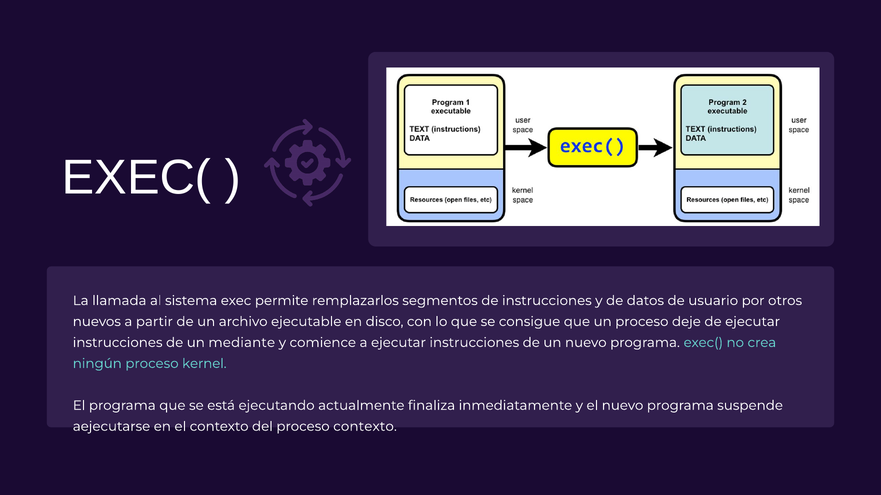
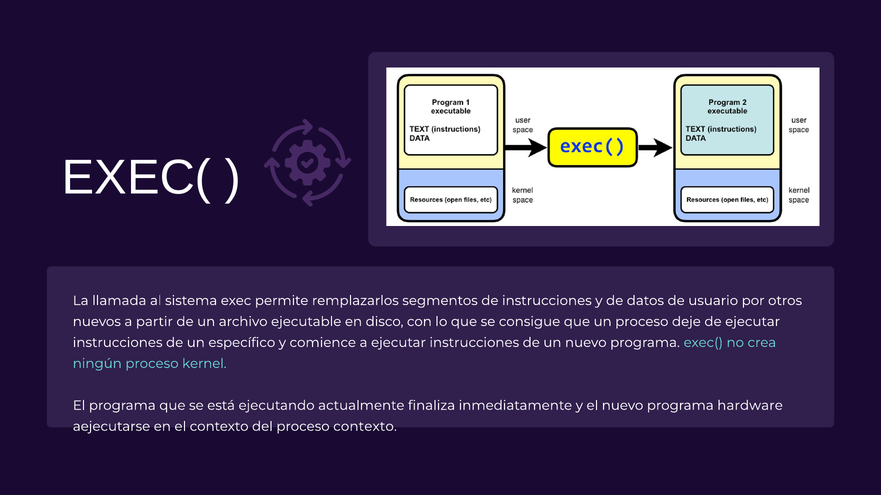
mediante: mediante -> específico
suspende: suspende -> hardware
